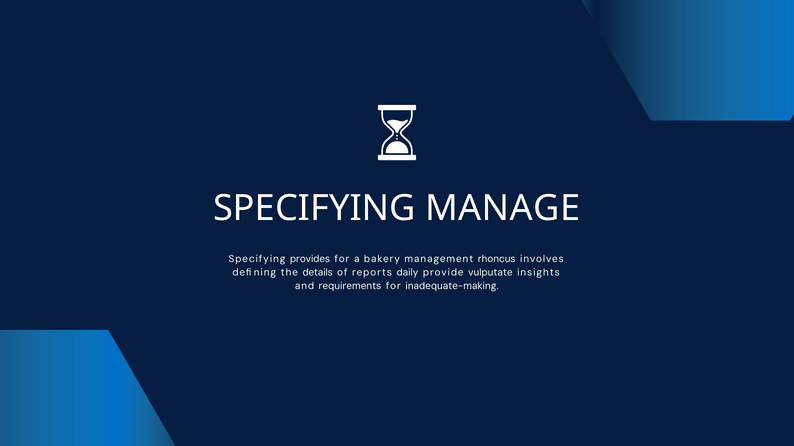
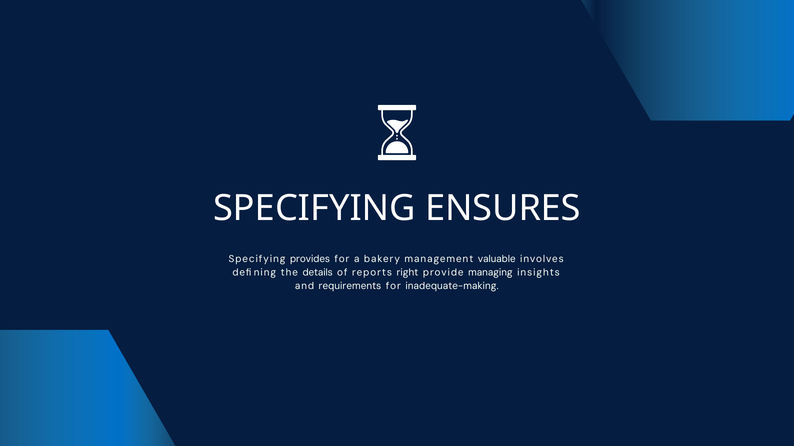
MANAGE: MANAGE -> ENSURES
rhoncus: rhoncus -> valuable
daily: daily -> right
vulputate: vulputate -> managing
